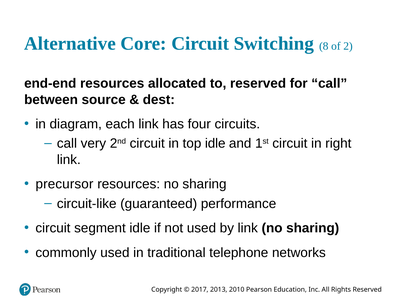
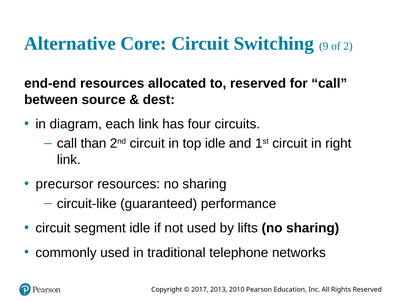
8: 8 -> 9
very: very -> than
by link: link -> lifts
